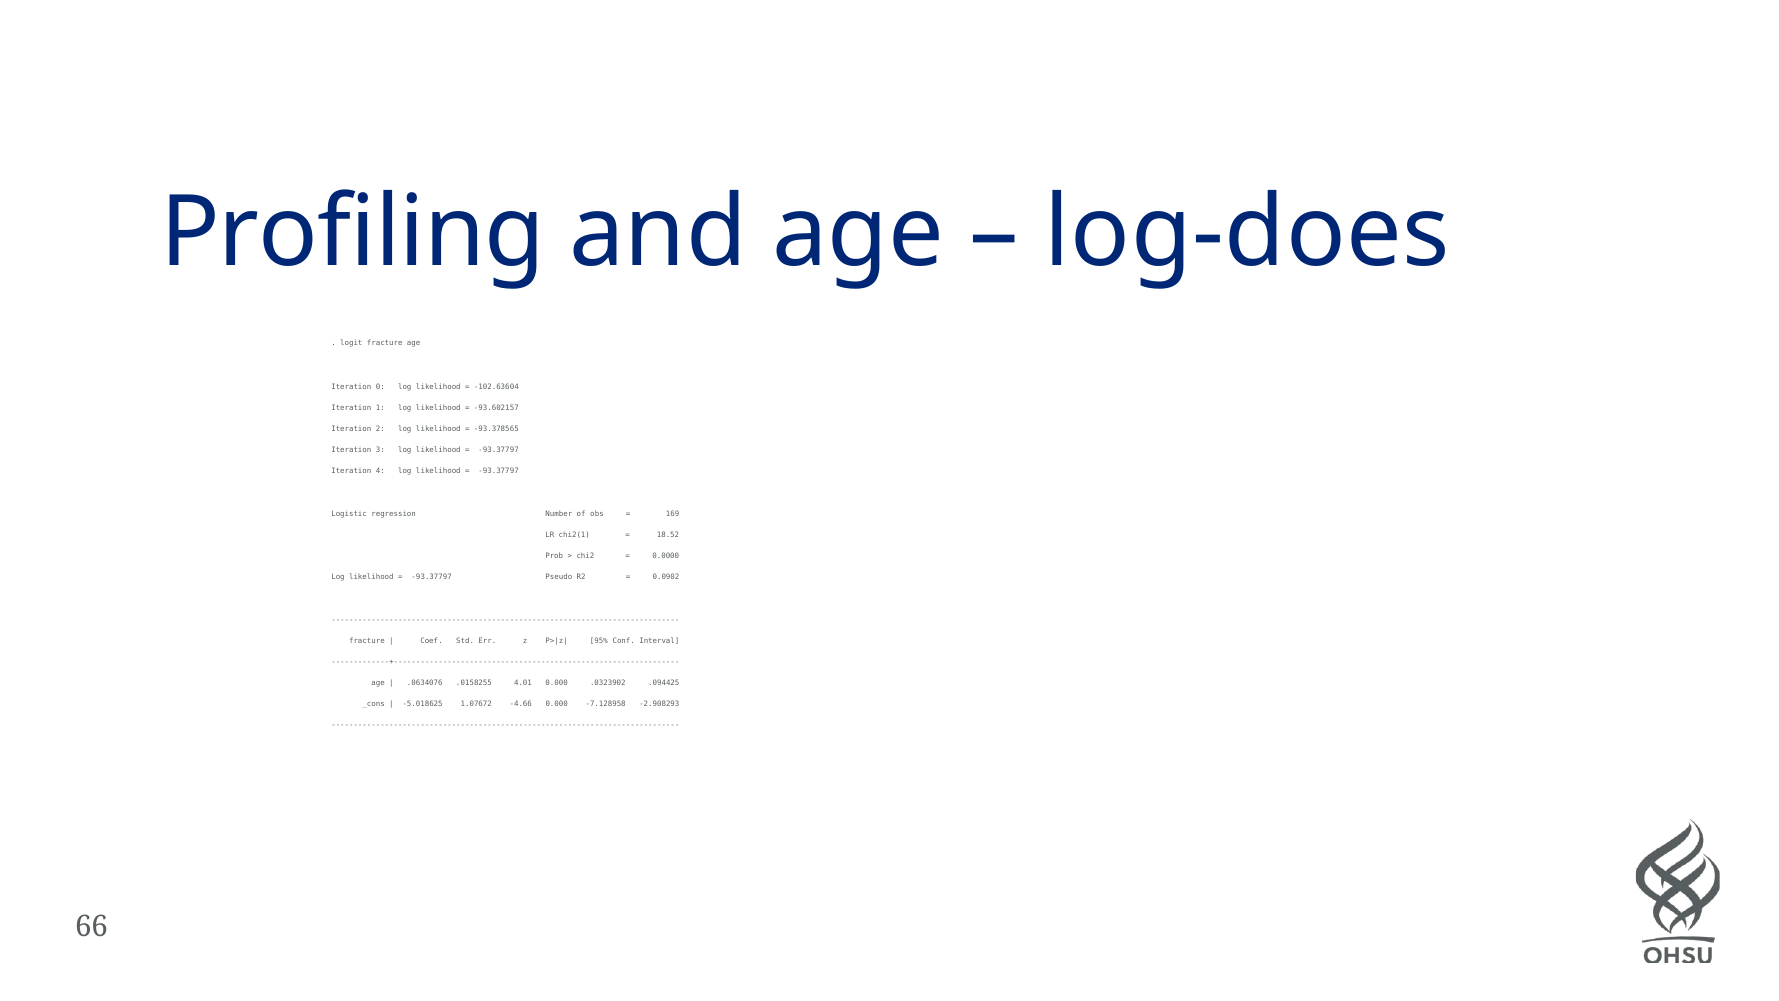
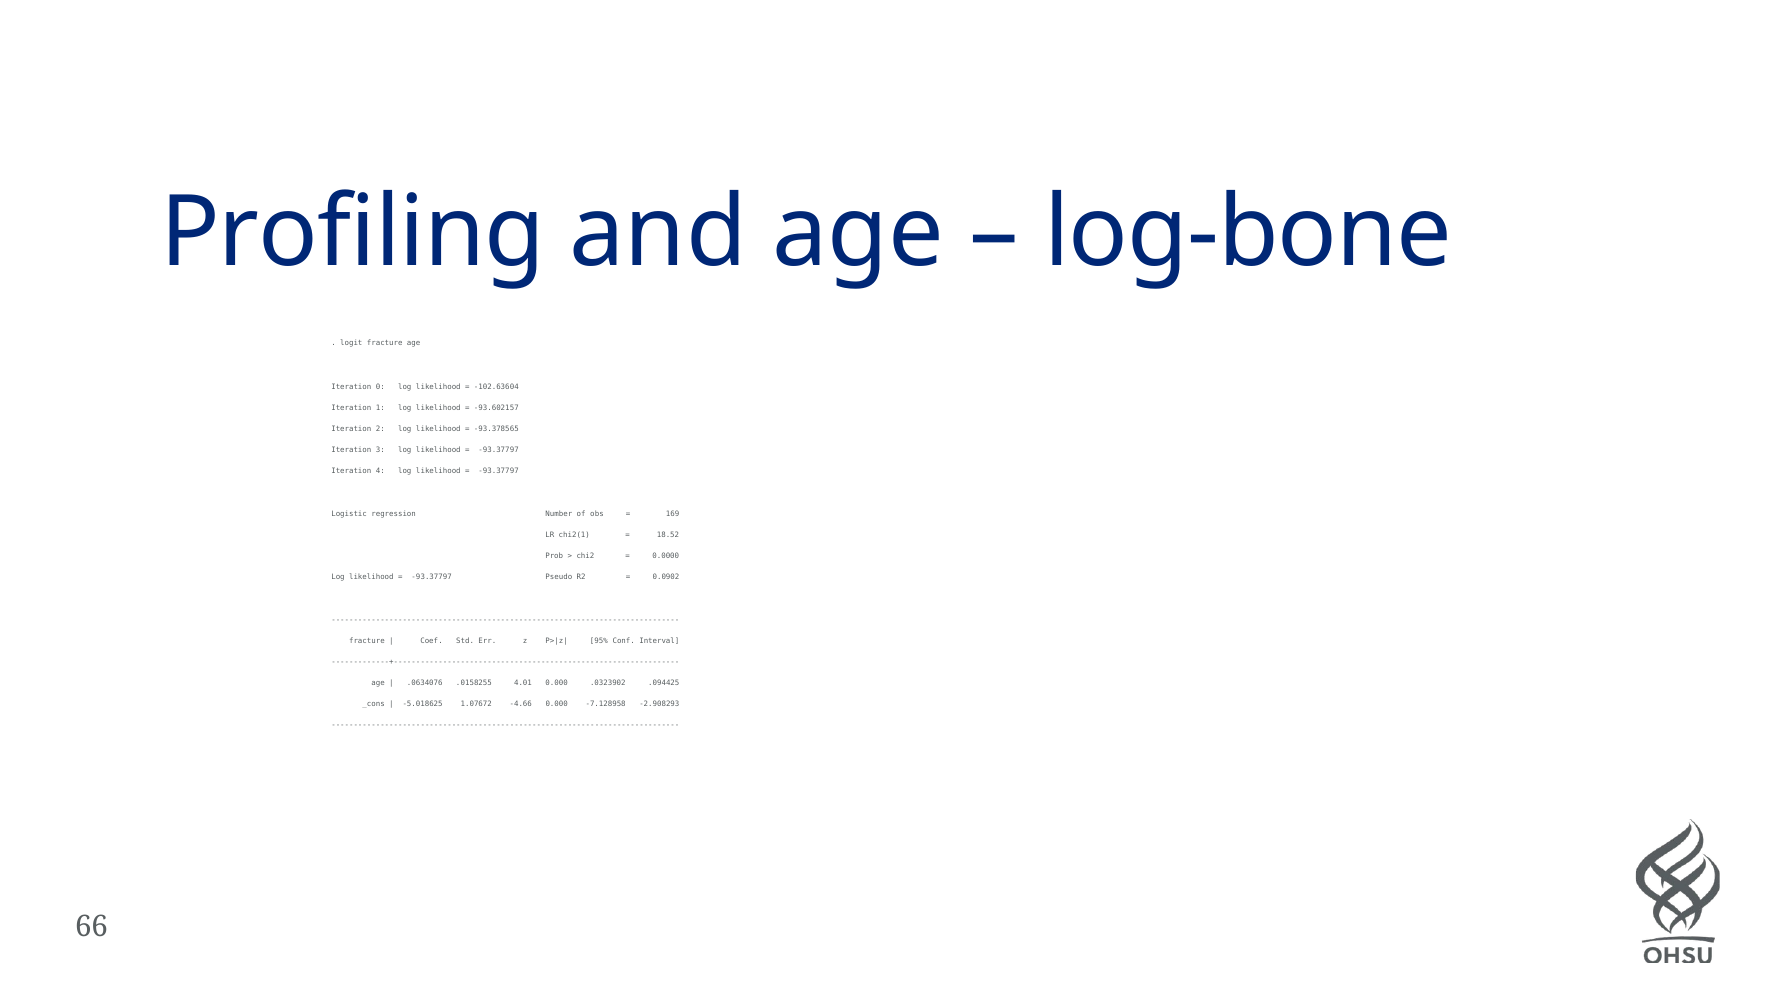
log-does: log-does -> log-bone
